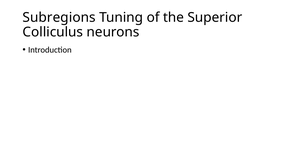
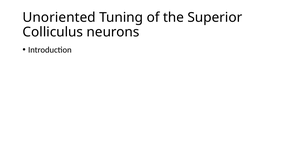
Subregions: Subregions -> Unoriented
